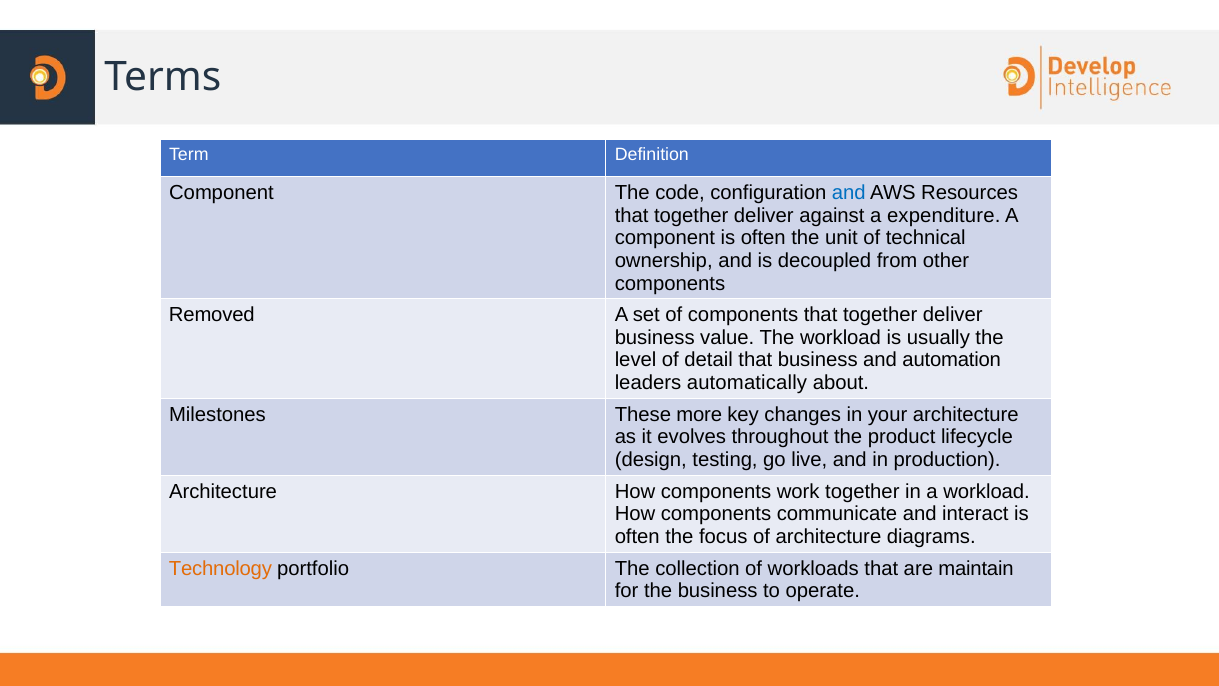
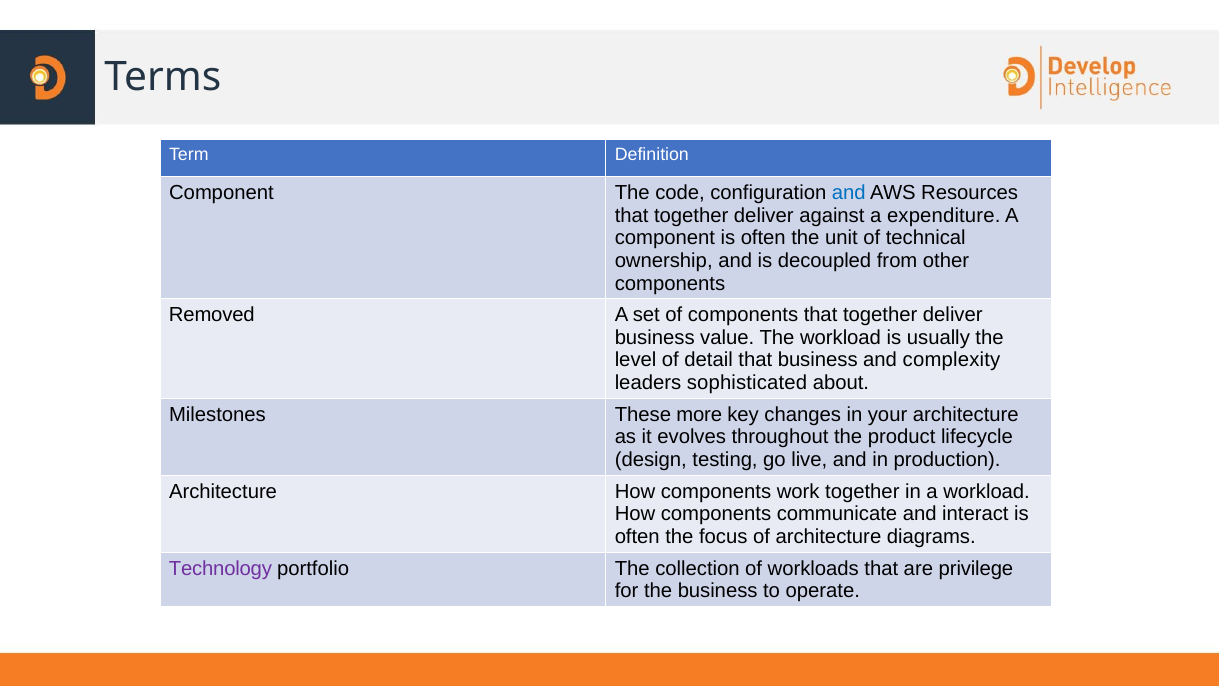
automation: automation -> complexity
automatically: automatically -> sophisticated
Technology colour: orange -> purple
maintain: maintain -> privilege
